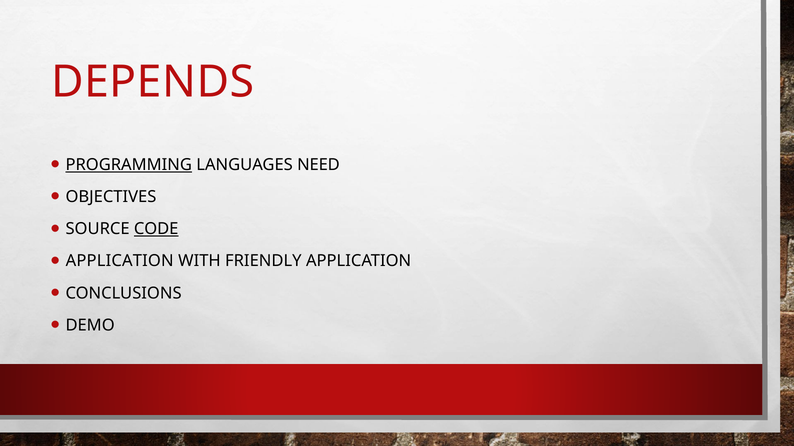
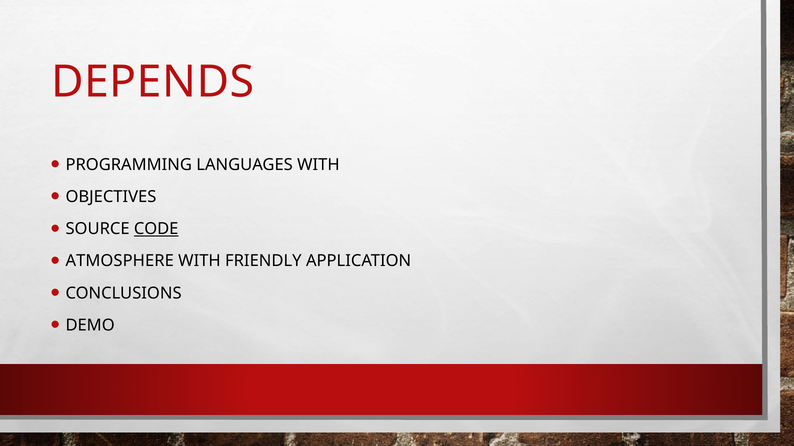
PROGRAMMING underline: present -> none
LANGUAGES NEED: NEED -> WITH
APPLICATION at (120, 261): APPLICATION -> ATMOSPHERE
